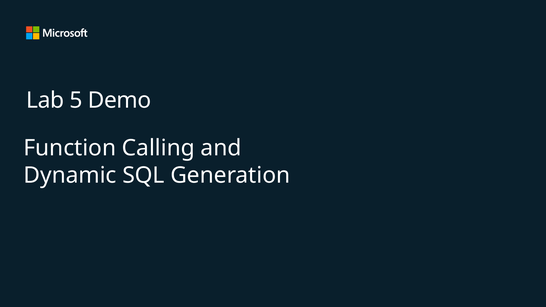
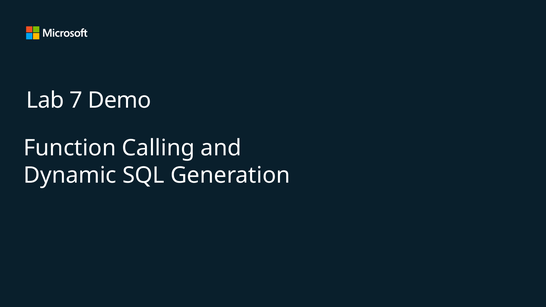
5: 5 -> 7
